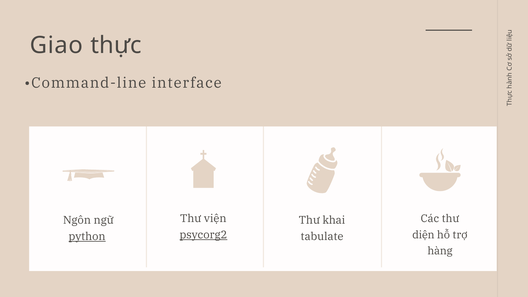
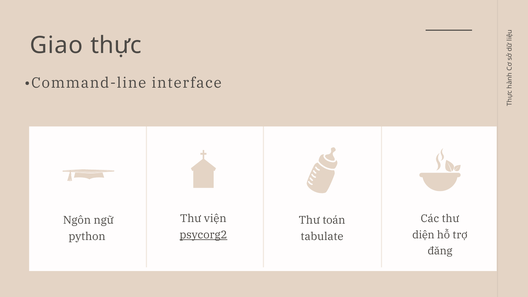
khai: khai -> toán
python underline: present -> none
hàng: hàng -> đăng
